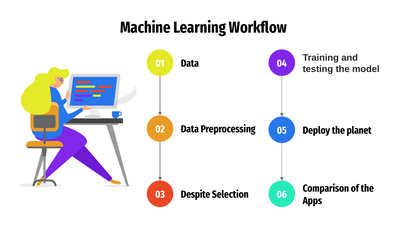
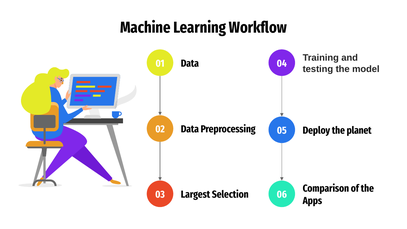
Despite: Despite -> Largest
